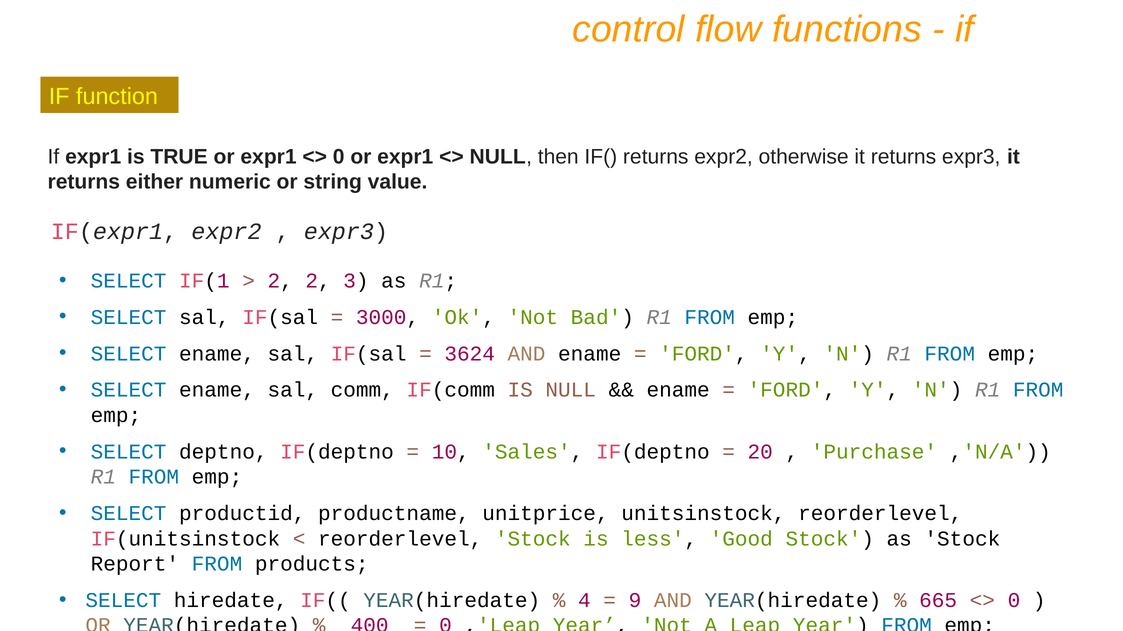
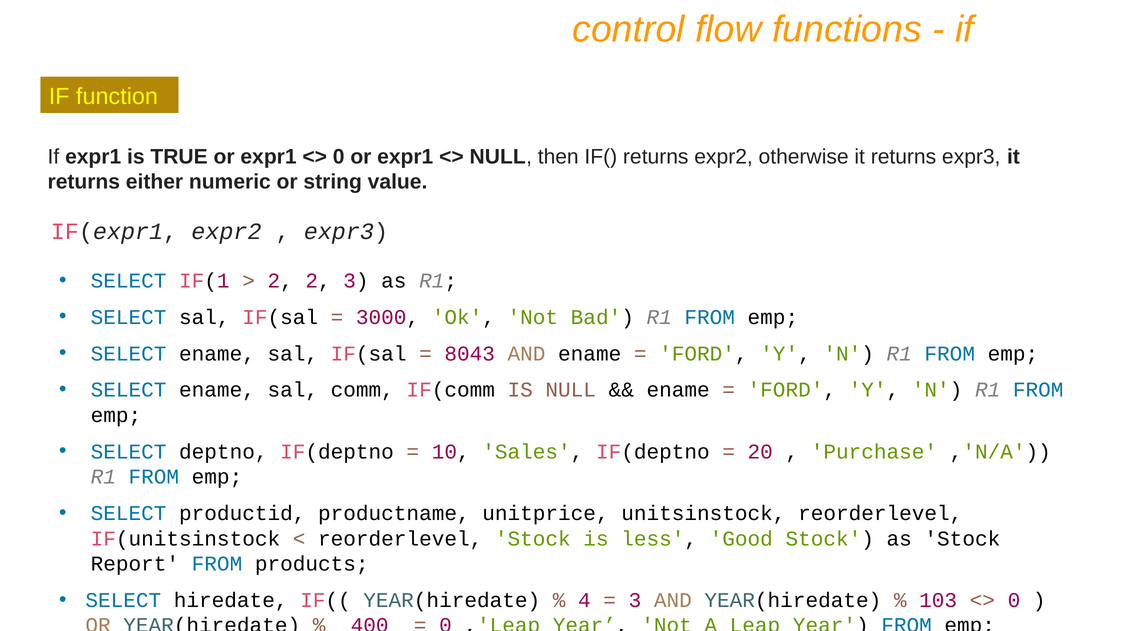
3624: 3624 -> 8043
9 at (635, 601): 9 -> 3
665: 665 -> 103
